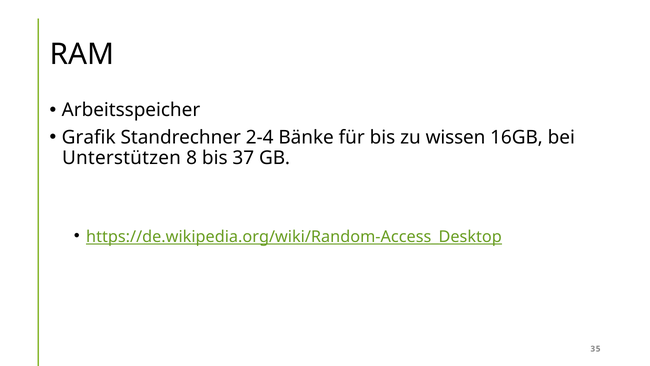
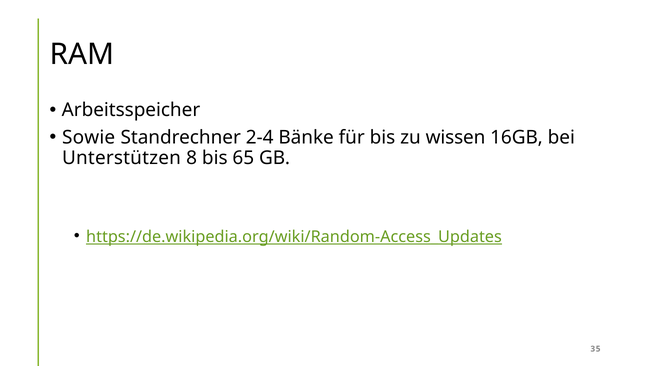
Grafik: Grafik -> Sowie
37: 37 -> 65
https://de.wikipedia.org/wiki/Random-Access_Desktop: https://de.wikipedia.org/wiki/Random-Access_Desktop -> https://de.wikipedia.org/wiki/Random-Access_Updates
